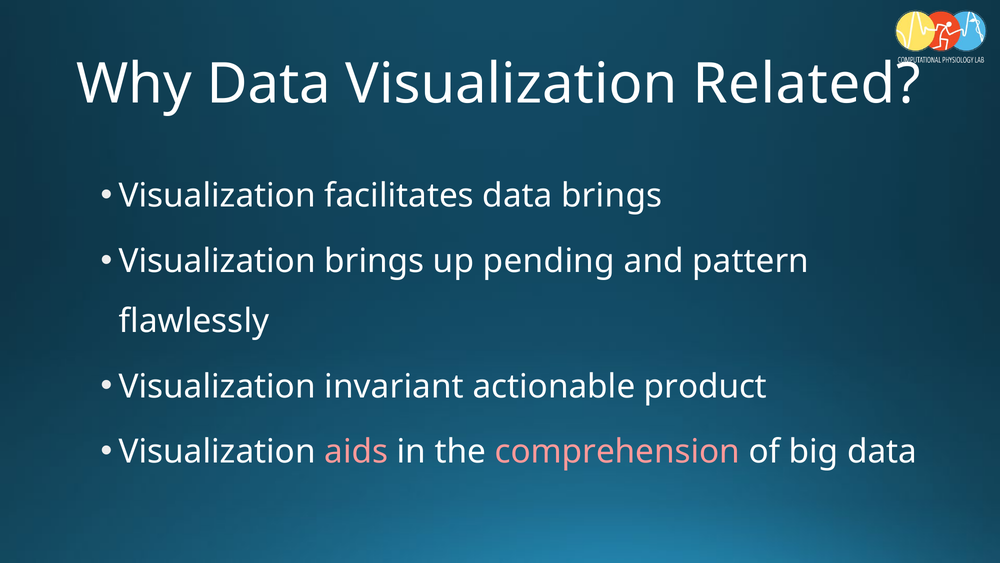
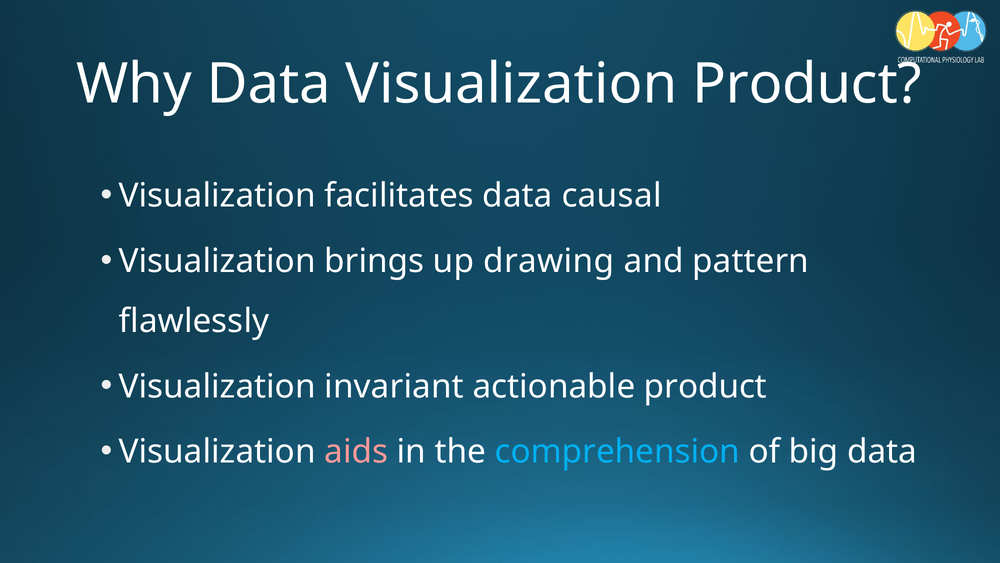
Visualization Related: Related -> Product
data brings: brings -> causal
pending: pending -> drawing
comprehension colour: pink -> light blue
